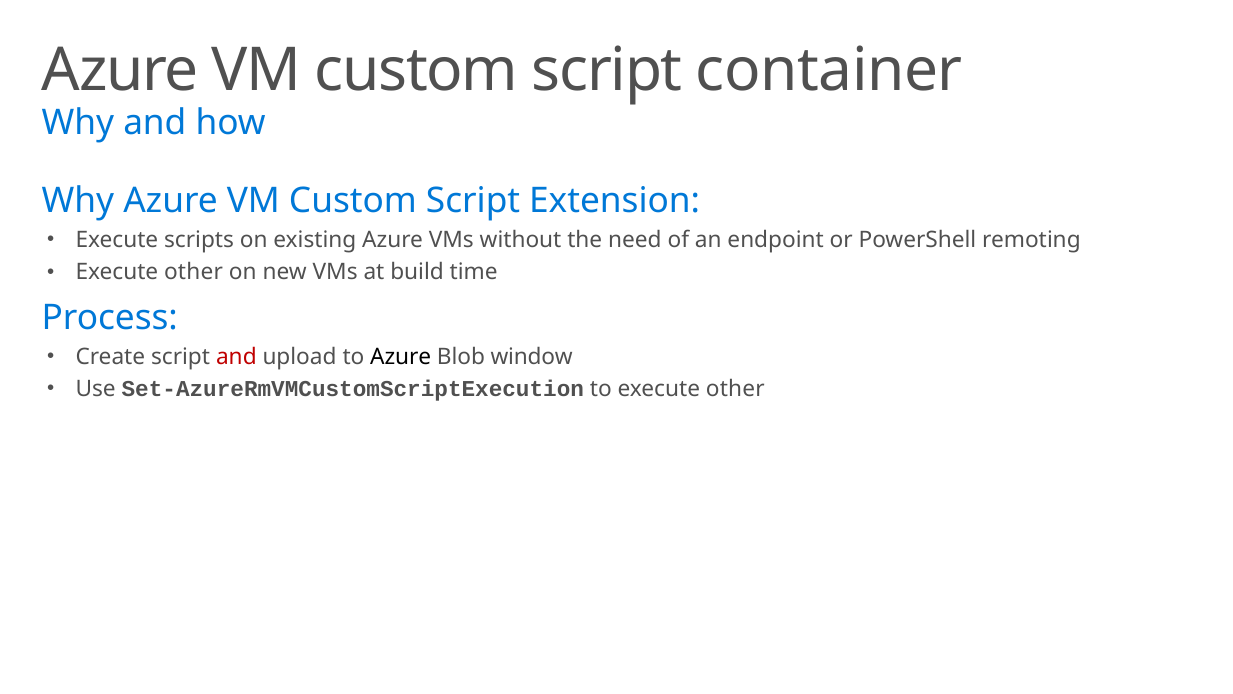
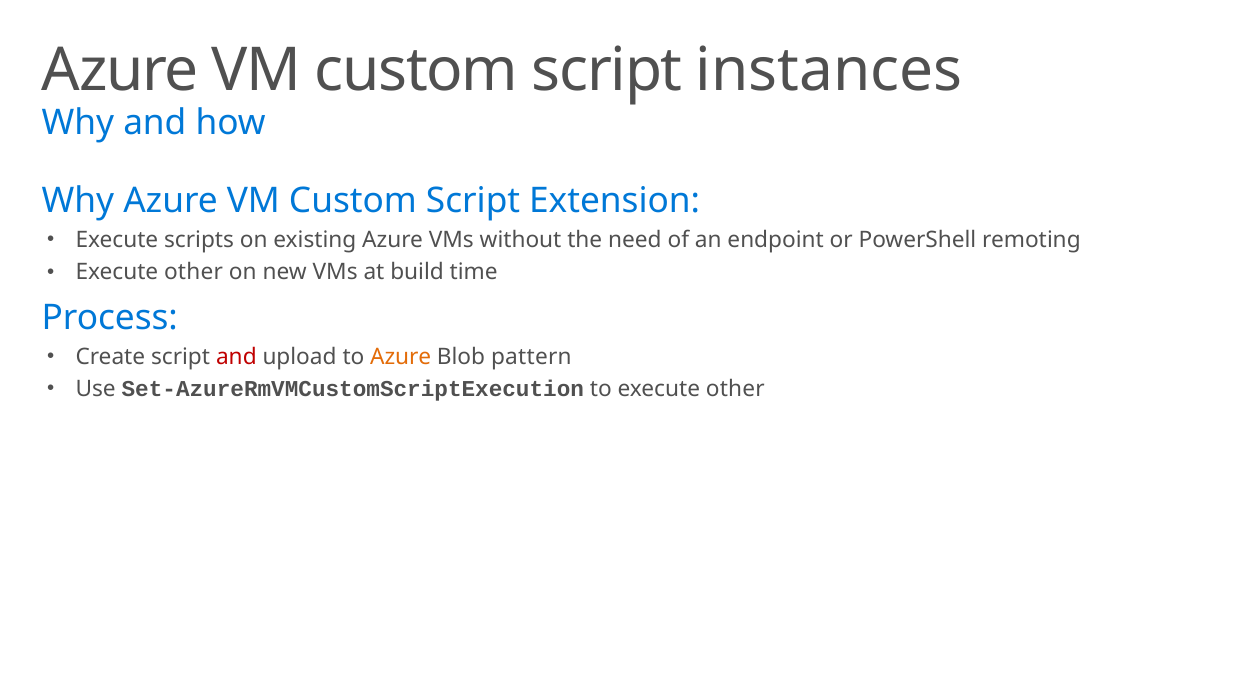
container: container -> instances
Azure at (401, 357) colour: black -> orange
window: window -> pattern
